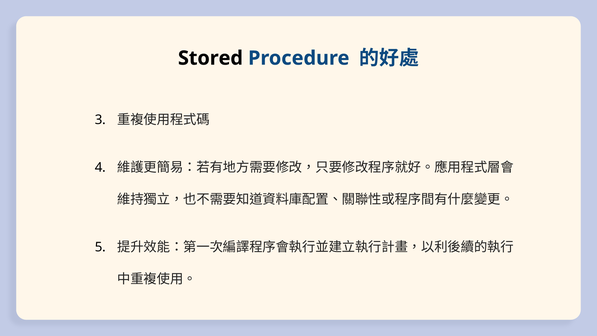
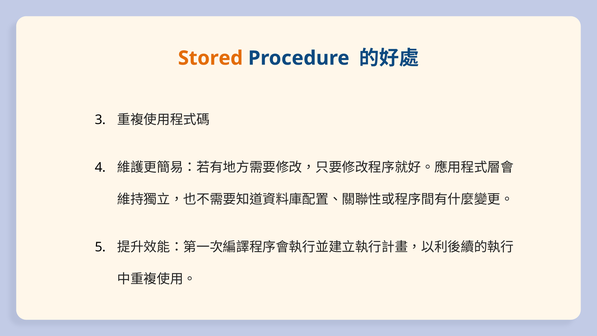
Stored colour: black -> orange
